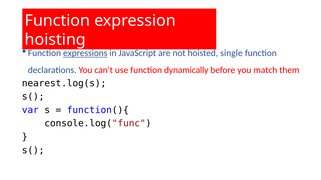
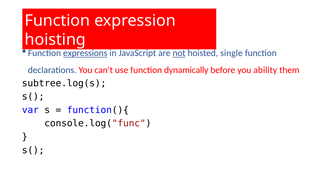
not underline: none -> present
match: match -> ability
nearest.log(s: nearest.log(s -> subtree.log(s
